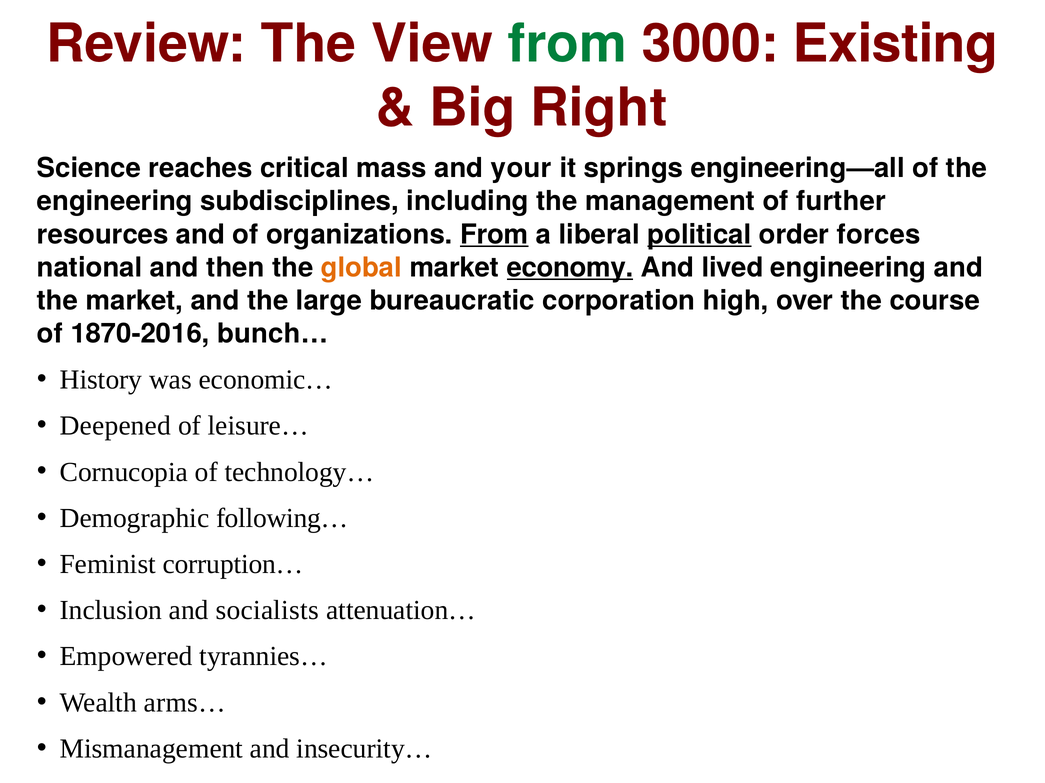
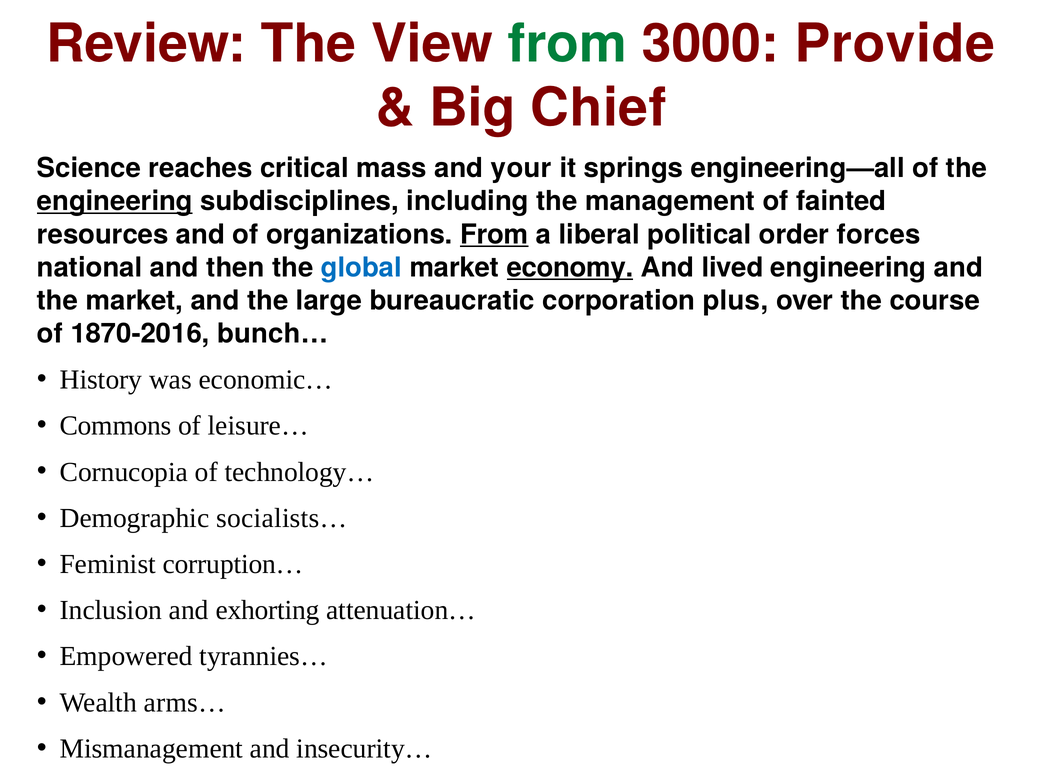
Existing: Existing -> Provide
Right: Right -> Chief
engineering at (115, 202) underline: none -> present
further: further -> fainted
political underline: present -> none
global colour: orange -> blue
high: high -> plus
Deepened: Deepened -> Commons
following…: following… -> socialists…
socialists: socialists -> exhorting
